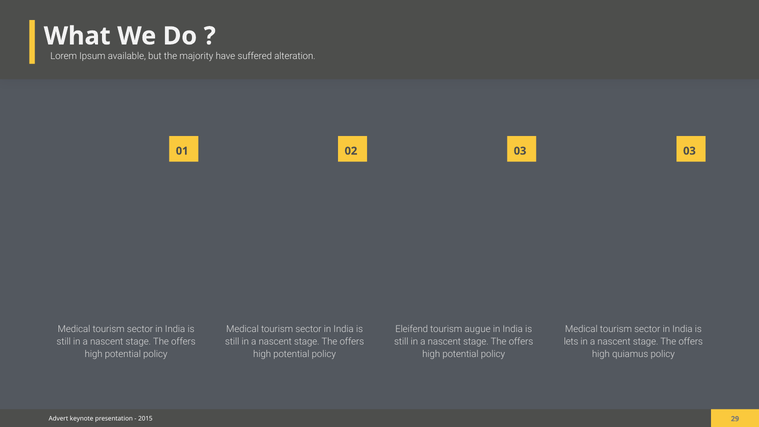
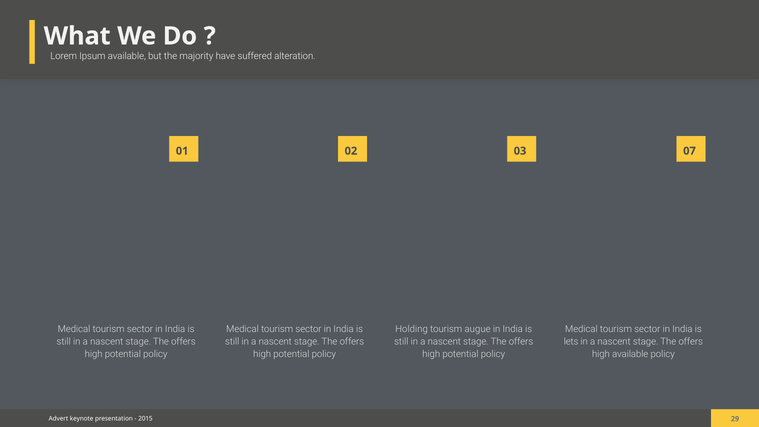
03 03: 03 -> 07
Eleifend: Eleifend -> Holding
high quiamus: quiamus -> available
